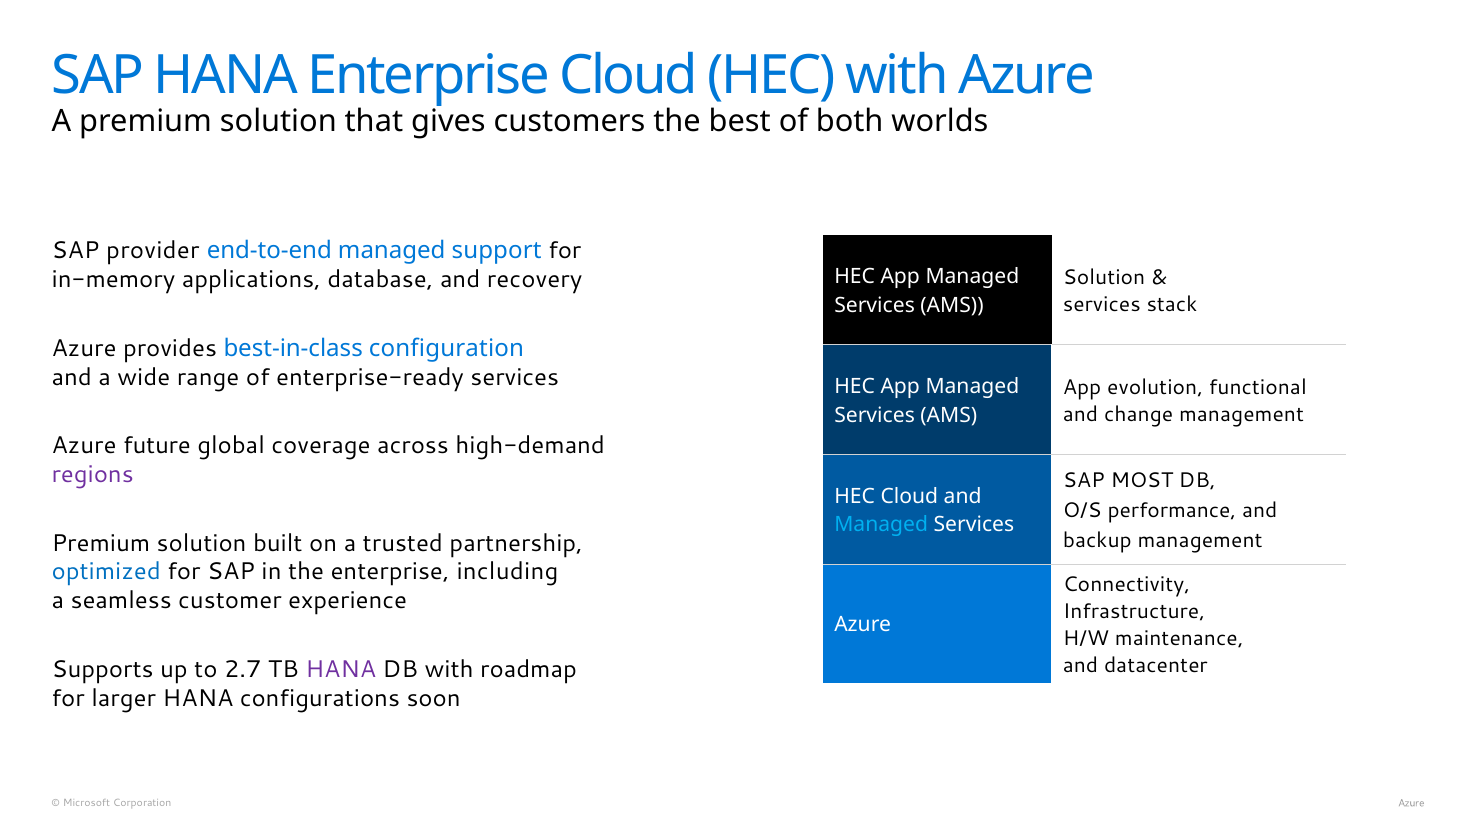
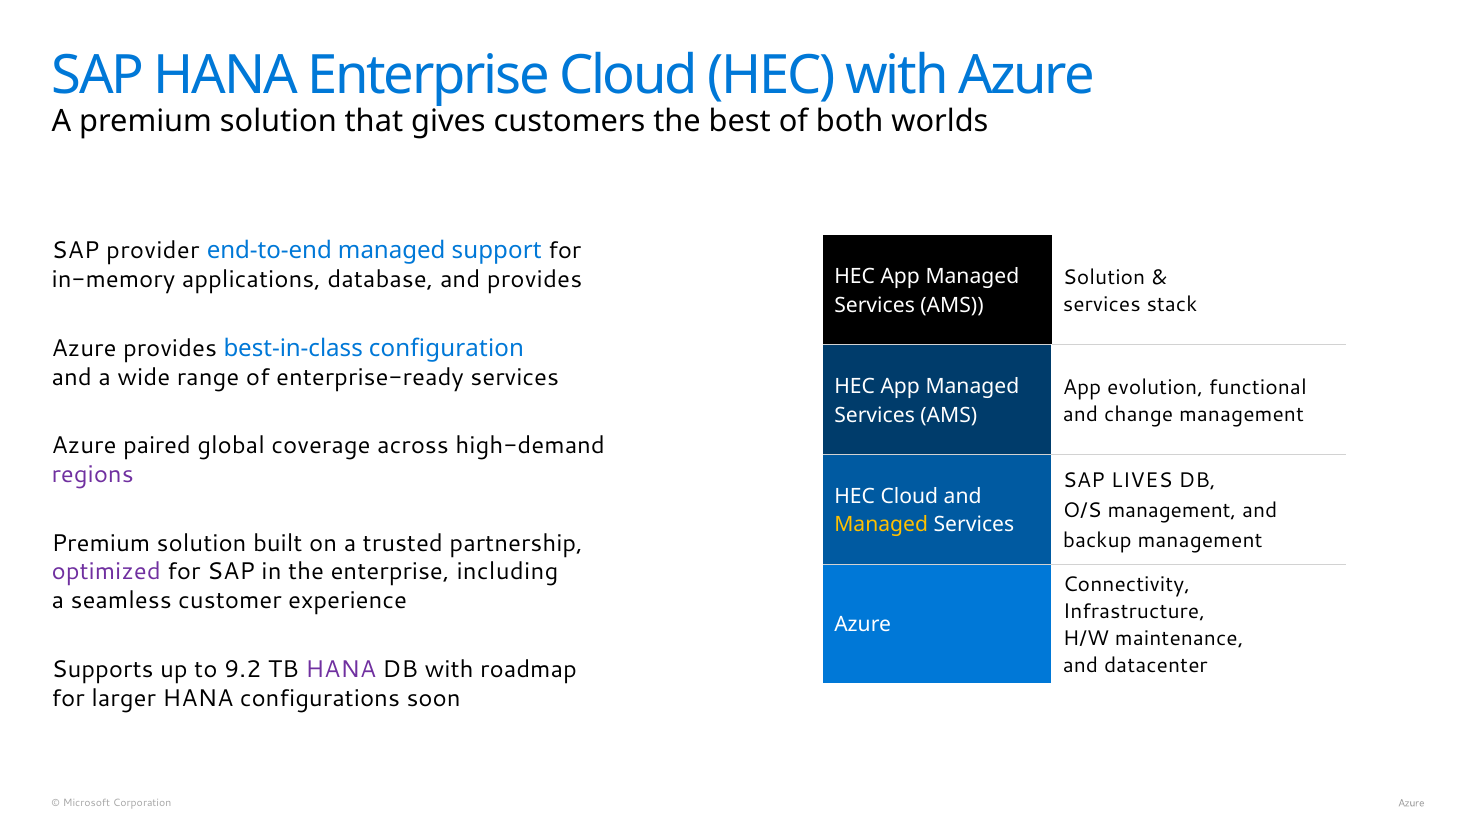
and recovery: recovery -> provides
future: future -> paired
MOST: MOST -> LIVES
O/S performance: performance -> management
Managed at (881, 525) colour: light blue -> yellow
optimized colour: blue -> purple
2.7: 2.7 -> 9.2
